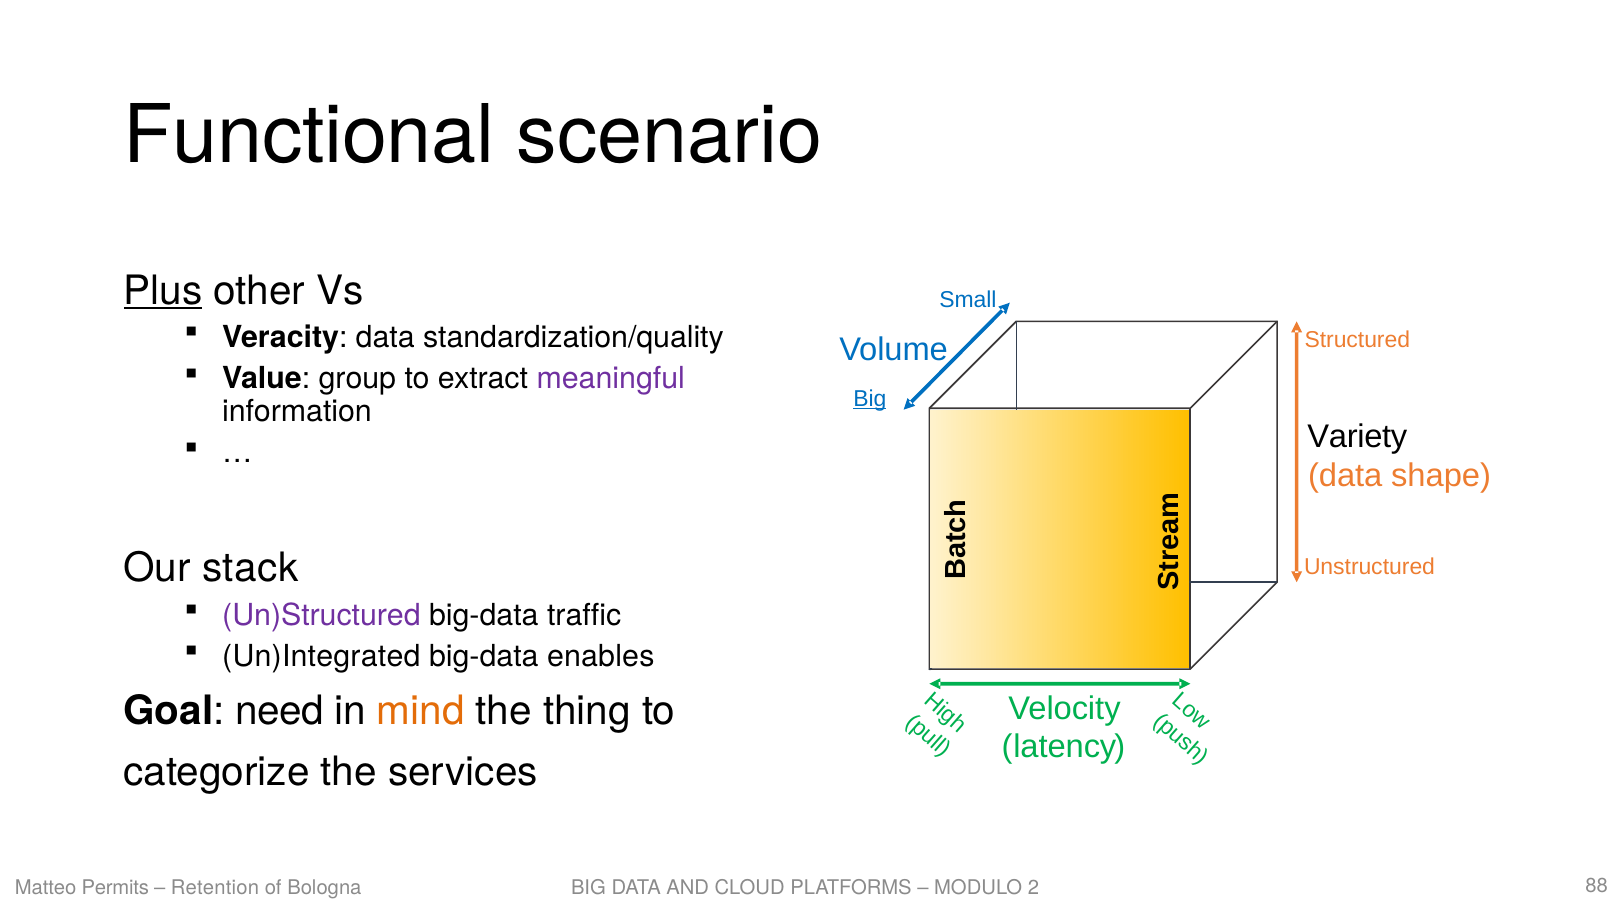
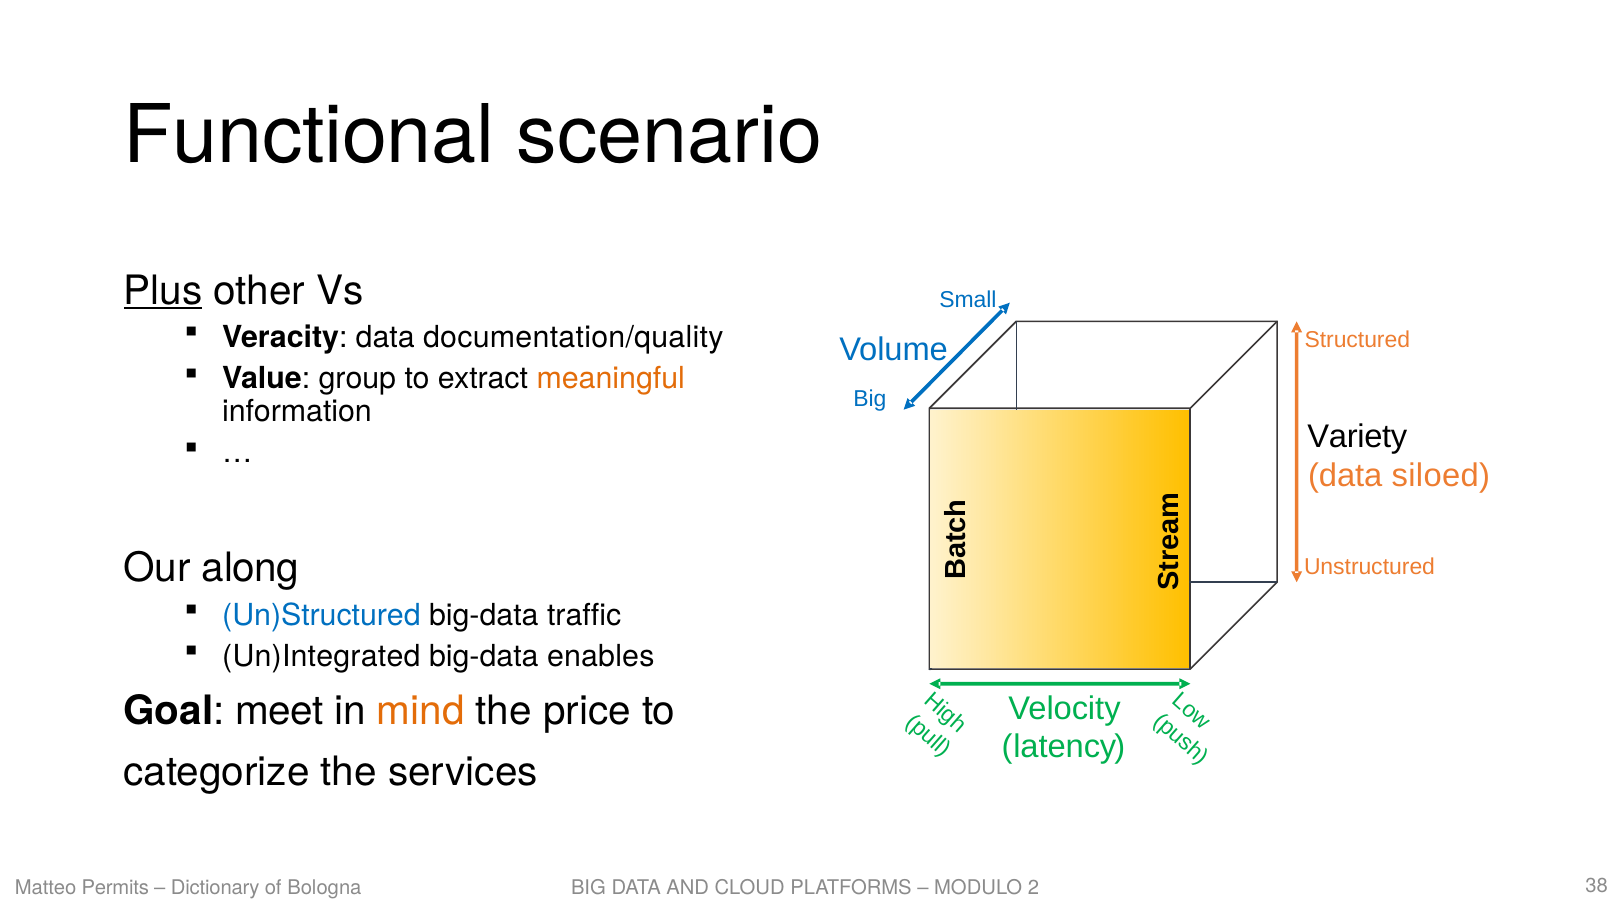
standardization/quality: standardization/quality -> documentation/quality
meaningful colour: purple -> orange
Big at (870, 399) underline: present -> none
shape: shape -> siloed
stack: stack -> along
Un)Structured colour: purple -> blue
need: need -> meet
thing: thing -> price
Retention: Retention -> Dictionary
88: 88 -> 38
